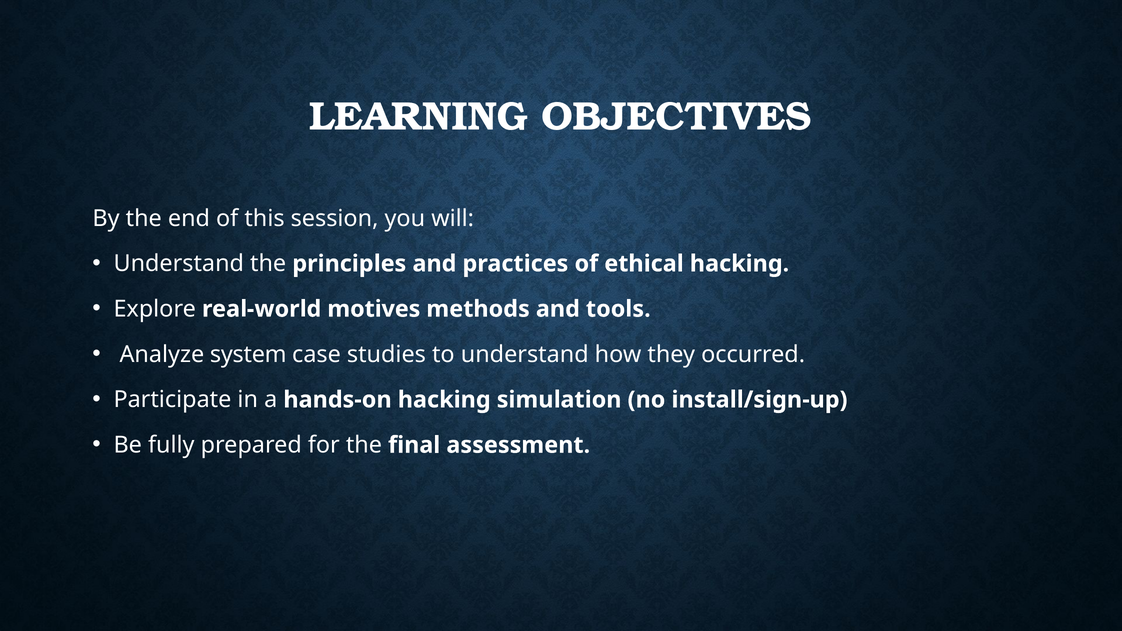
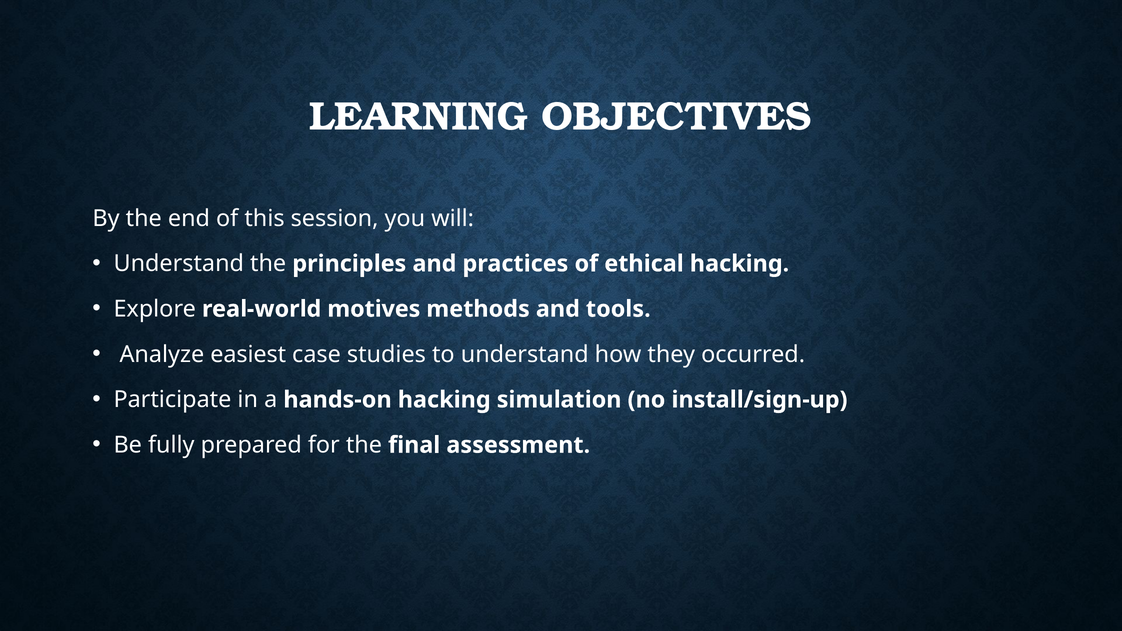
system: system -> easiest
